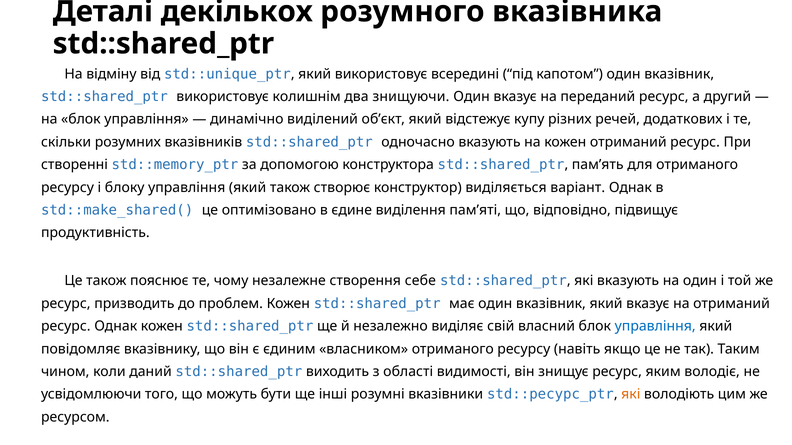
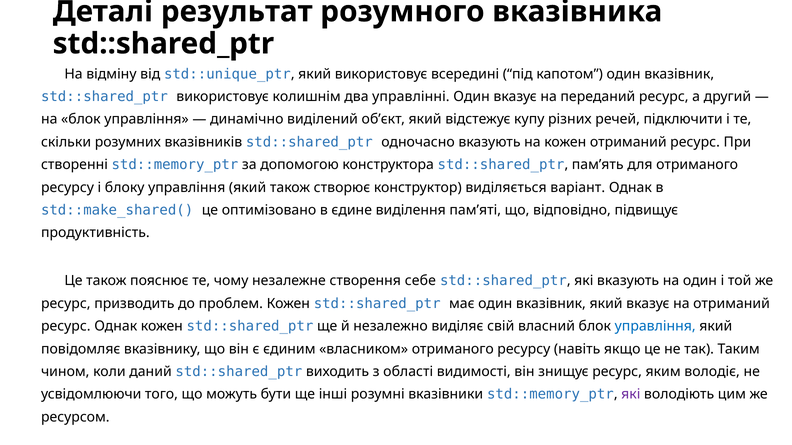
декількох: декількох -> результат
знищуючи: знищуючи -> управлінні
додаткових: додаткових -> підключити
вказівники std::ресурс_ptr: std::ресурс_ptr -> std::memory_ptr
які at (631, 395) colour: orange -> purple
